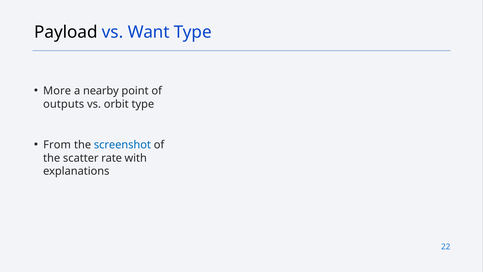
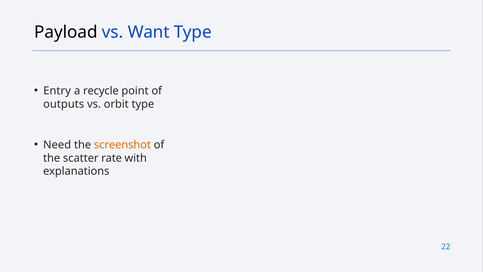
More: More -> Entry
nearby: nearby -> recycle
From: From -> Need
screenshot colour: blue -> orange
